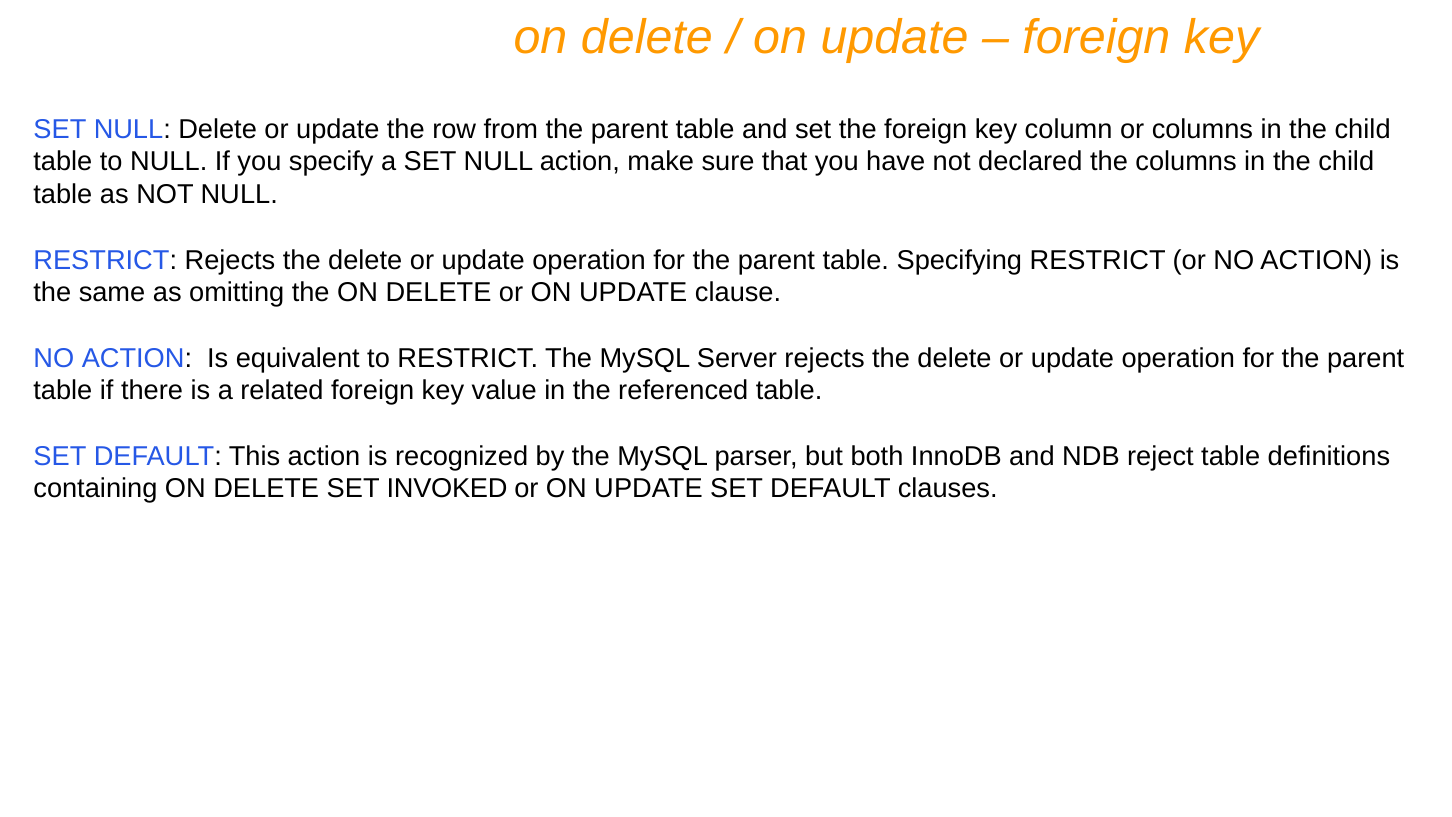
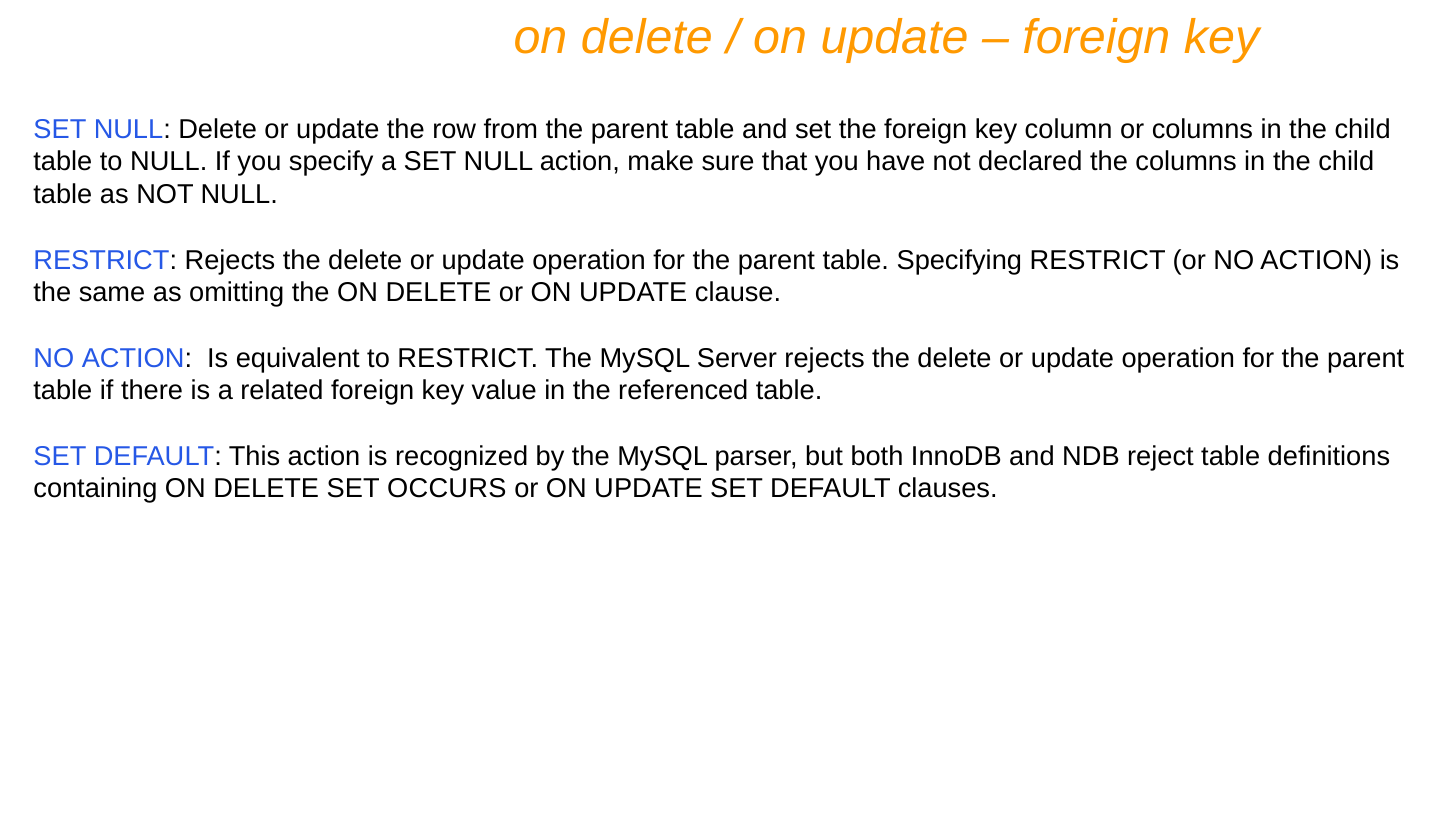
INVOKED: INVOKED -> OCCURS
